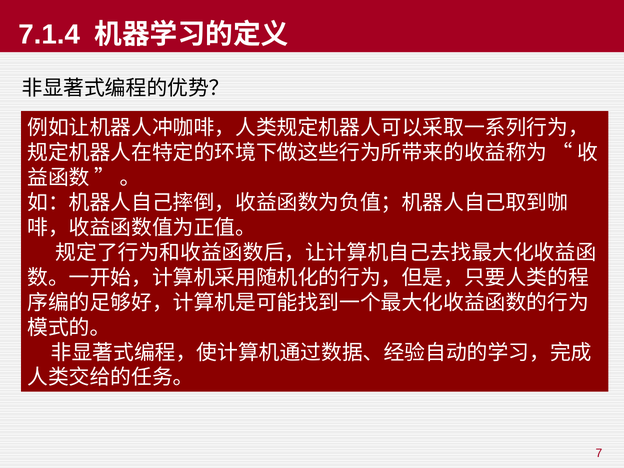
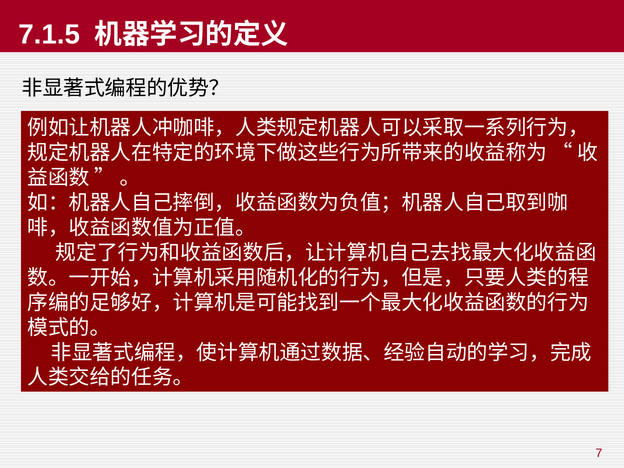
7.1.4: 7.1.4 -> 7.1.5
